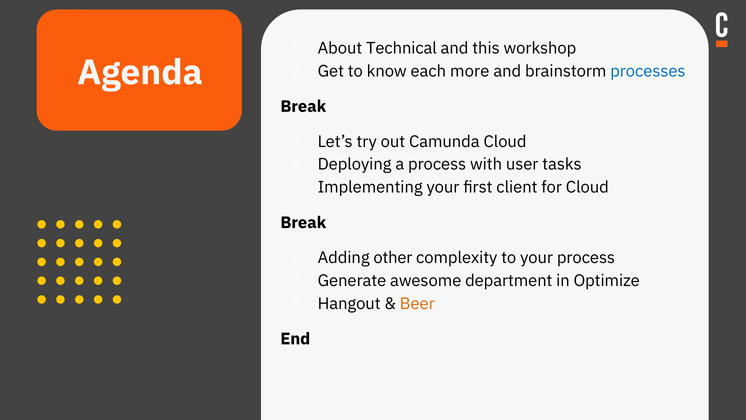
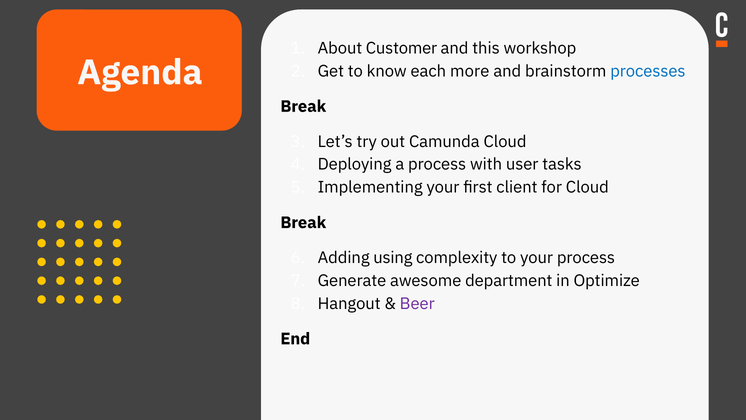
Technical: Technical -> Customer
other: other -> using
Beer colour: orange -> purple
